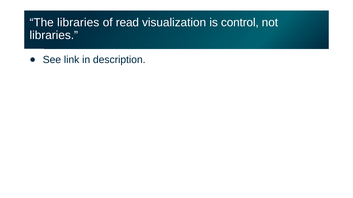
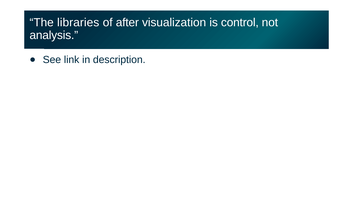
read: read -> after
libraries at (54, 35): libraries -> analysis
